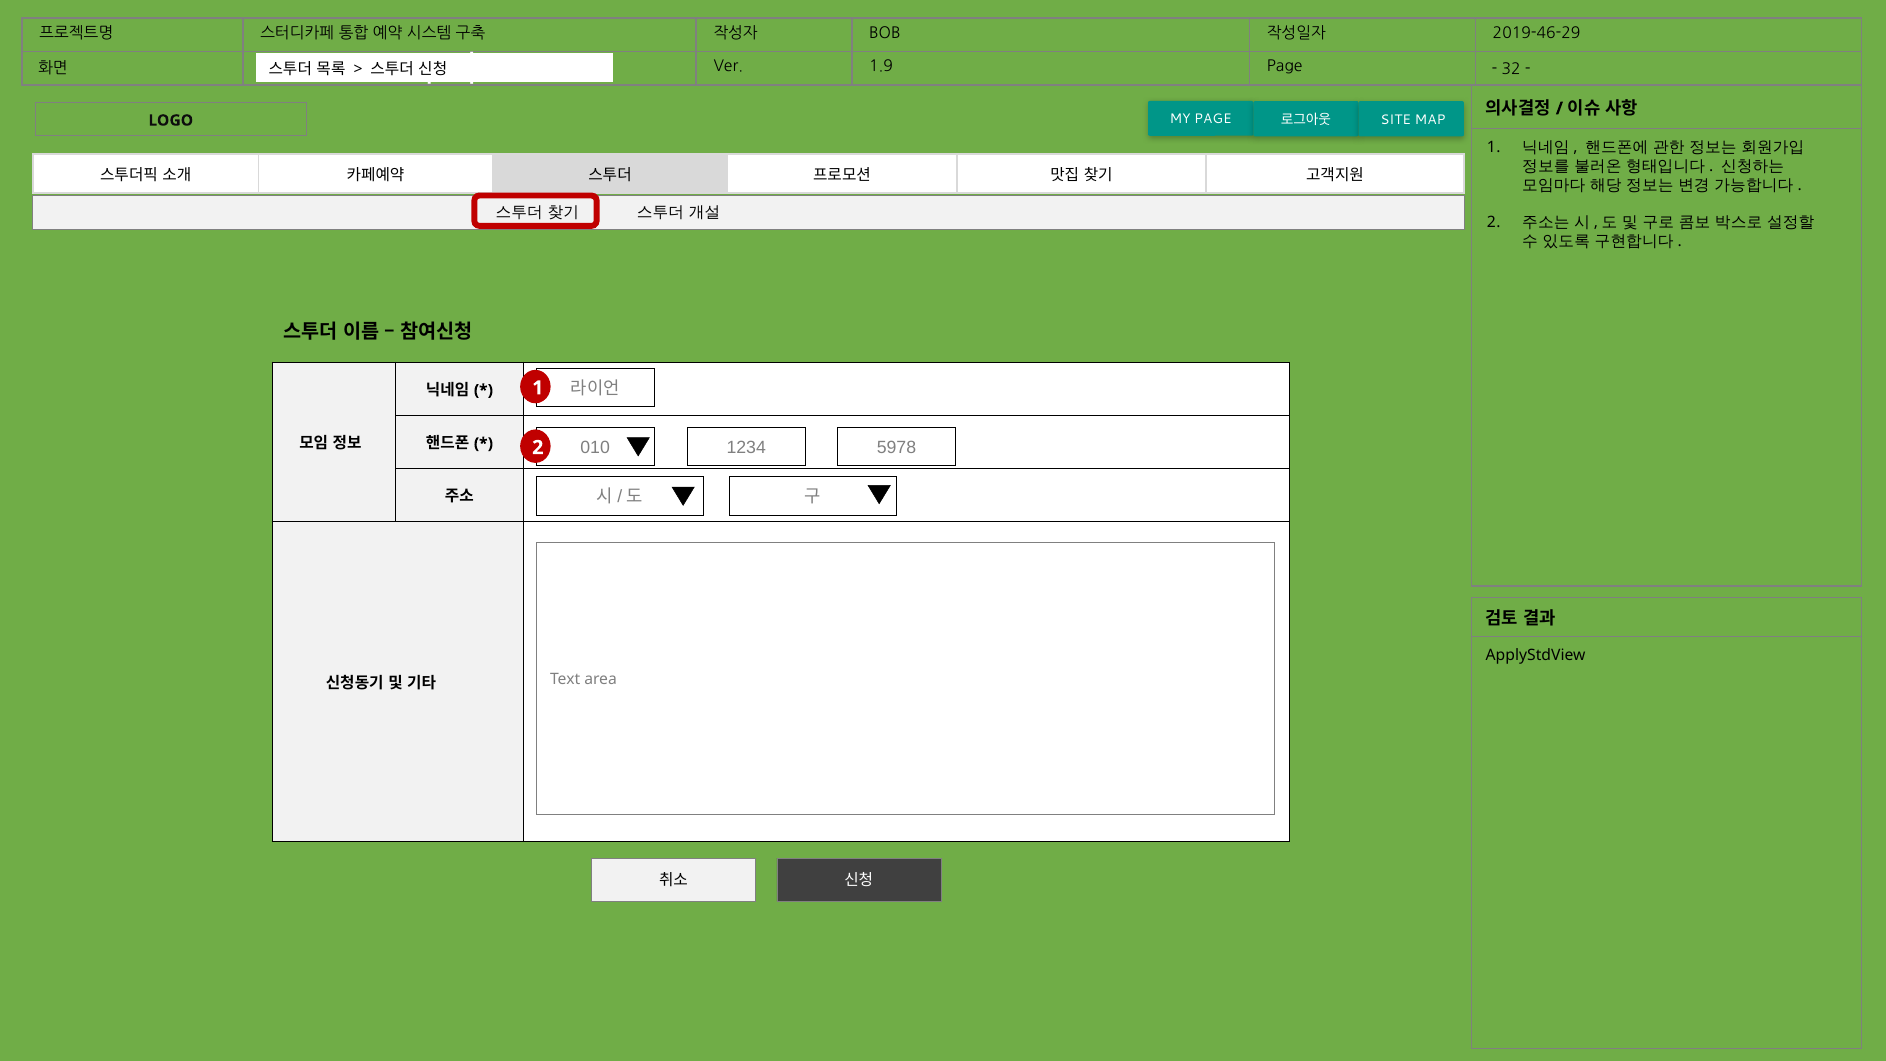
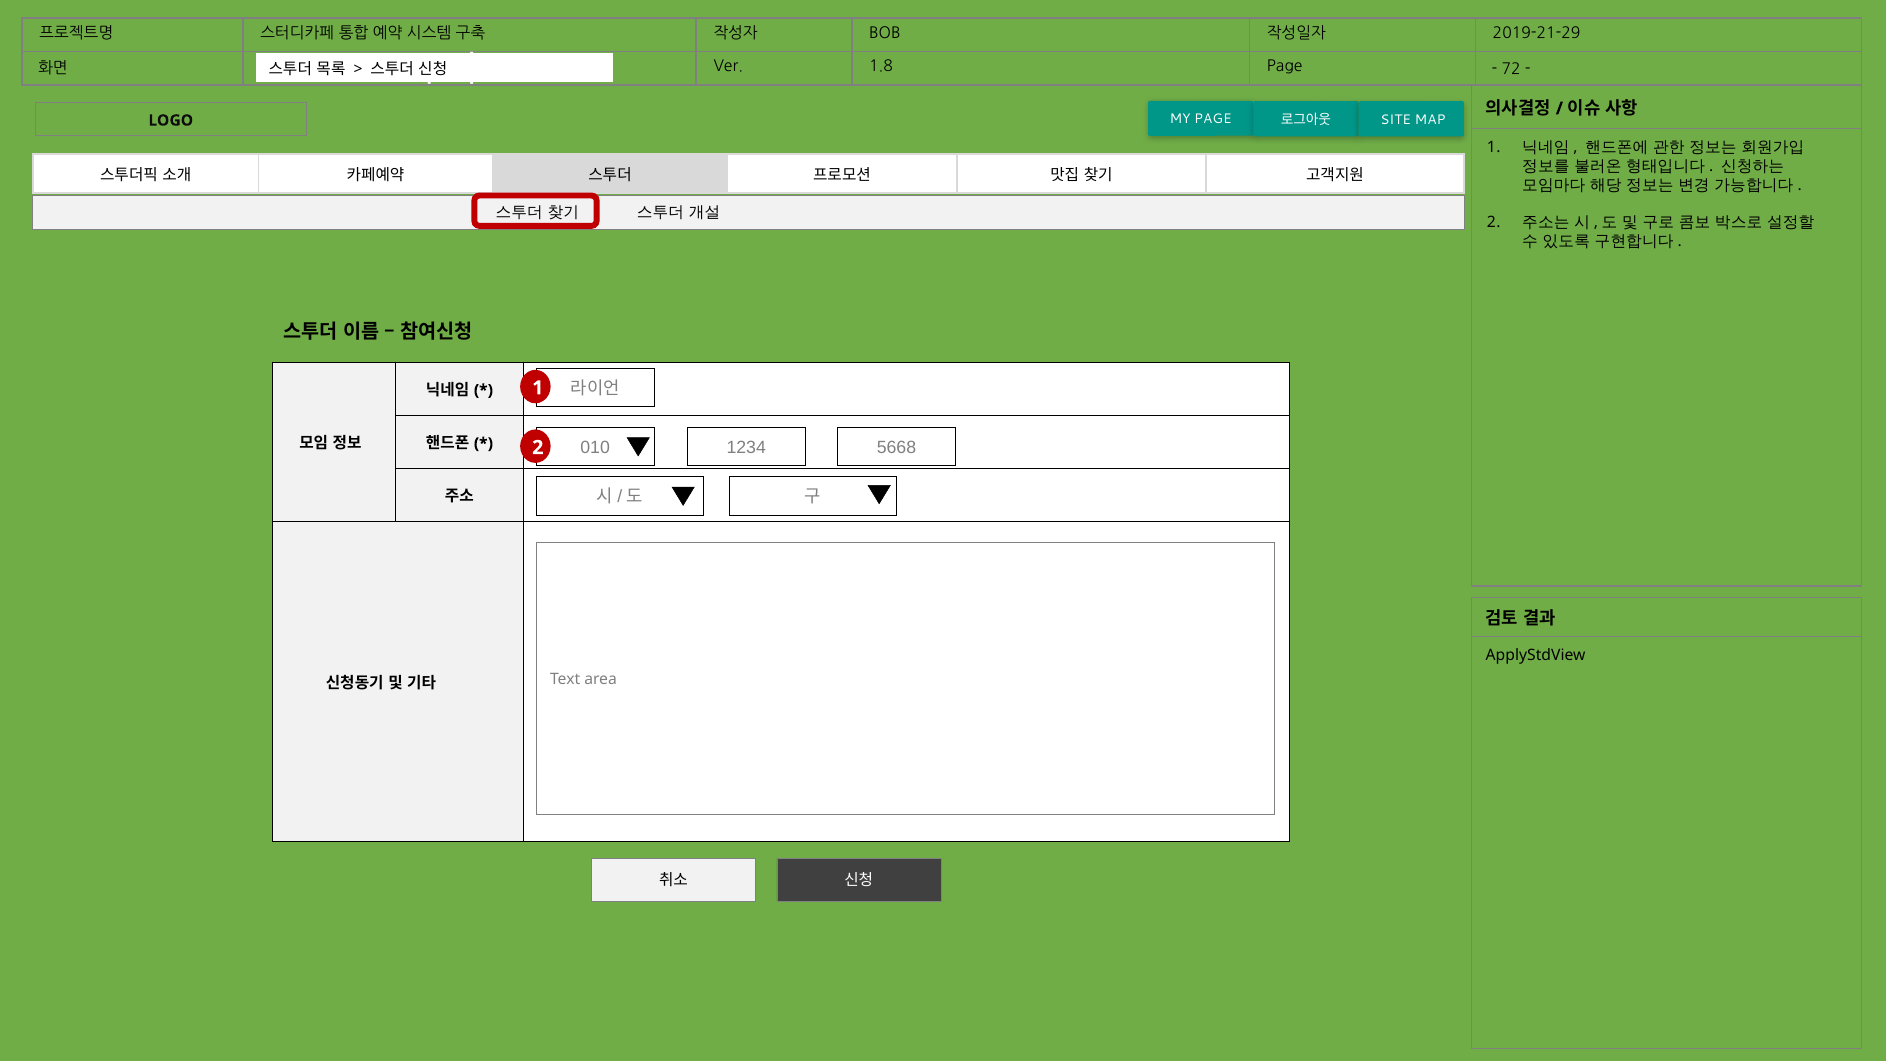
2019-46-29: 2019-46-29 -> 2019-21-29
1.9: 1.9 -> 1.8
32: 32 -> 72
5978: 5978 -> 5668
